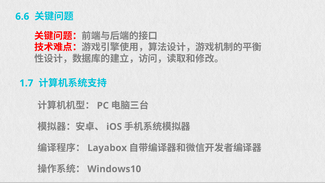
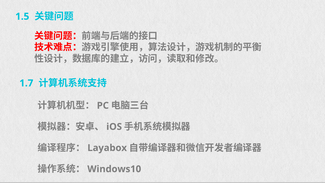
6.6: 6.6 -> 1.5
